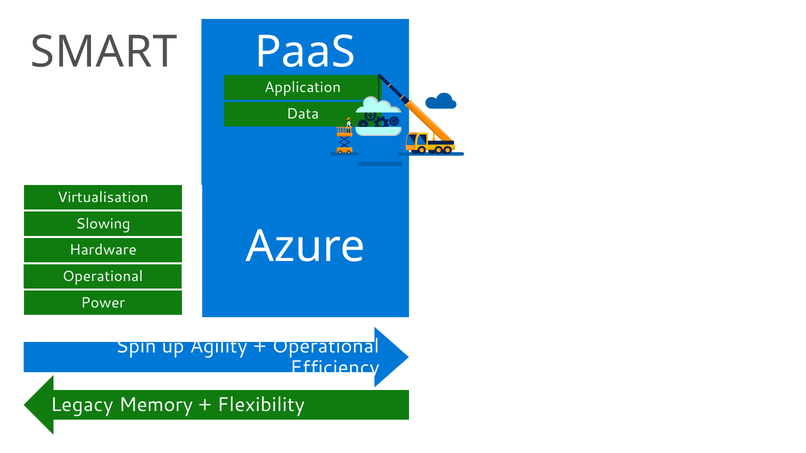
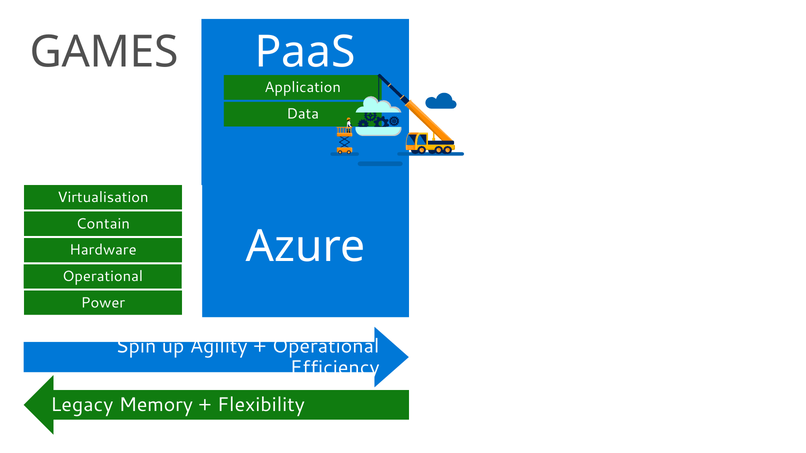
SMART: SMART -> GAMES
Slowing: Slowing -> Contain
